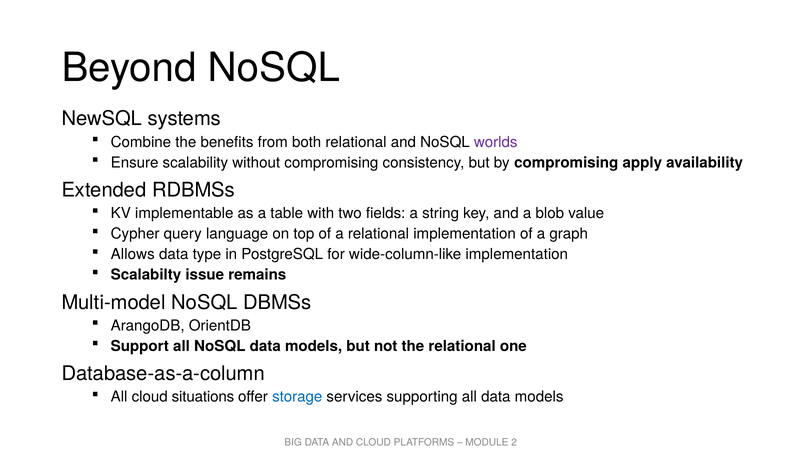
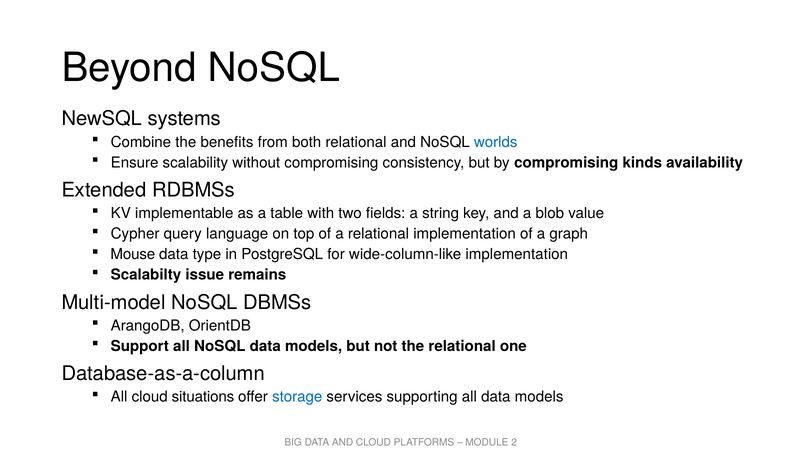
worlds colour: purple -> blue
apply: apply -> kinds
Allows: Allows -> Mouse
